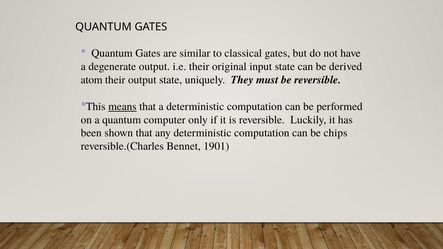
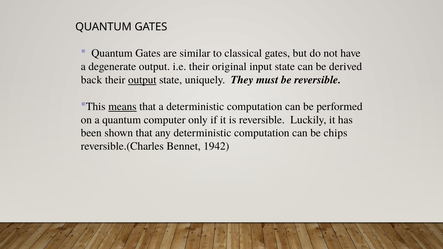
atom: atom -> back
output at (142, 80) underline: none -> present
1901: 1901 -> 1942
